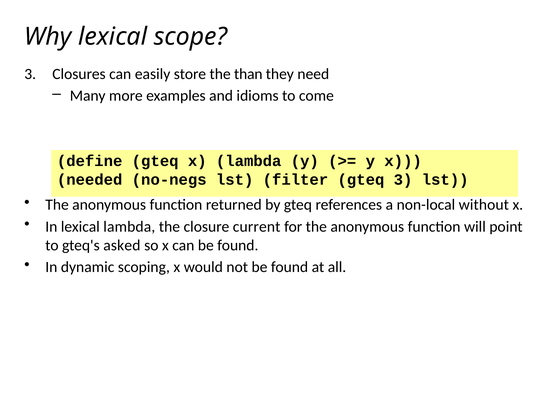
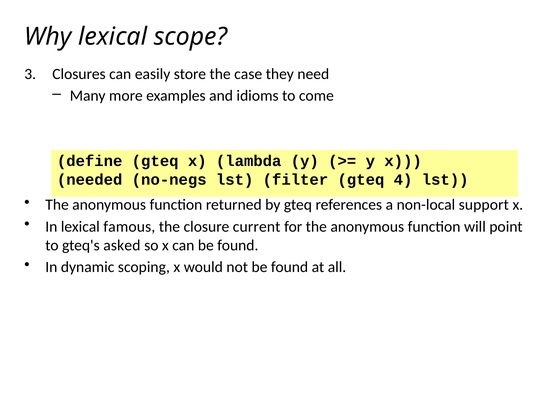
than: than -> case
gteq 3: 3 -> 4
without: without -> support
lexical lambda: lambda -> famous
